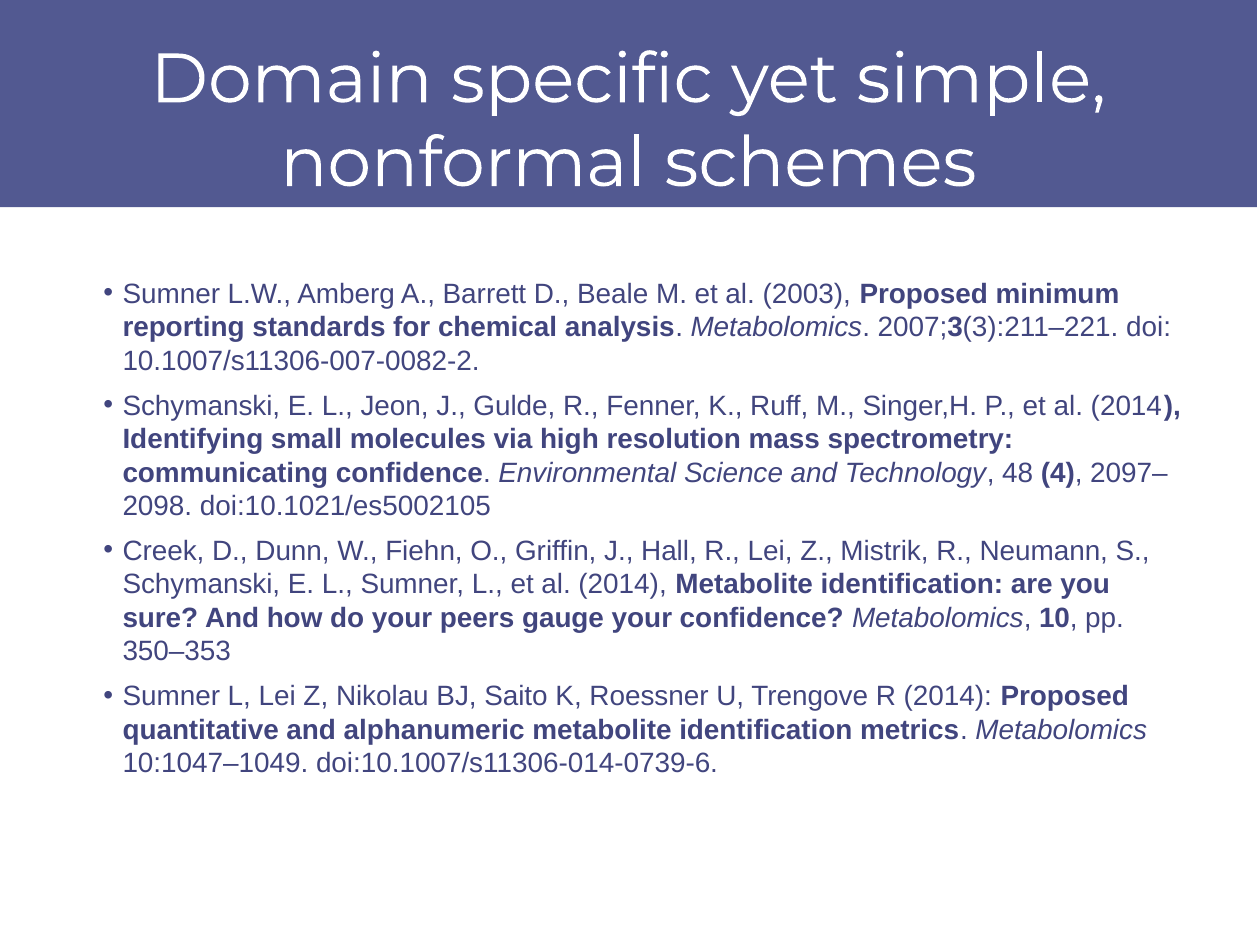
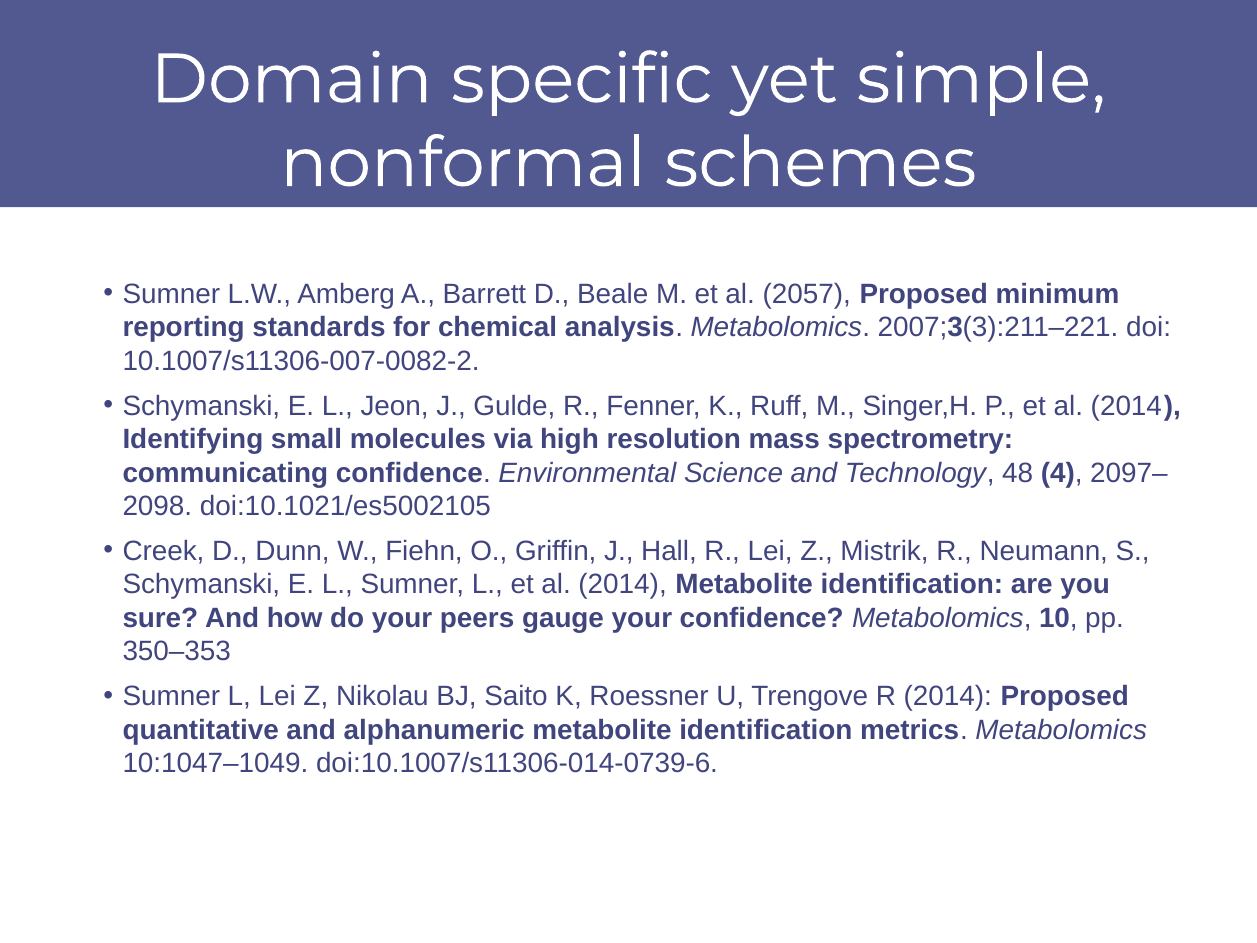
2003: 2003 -> 2057
